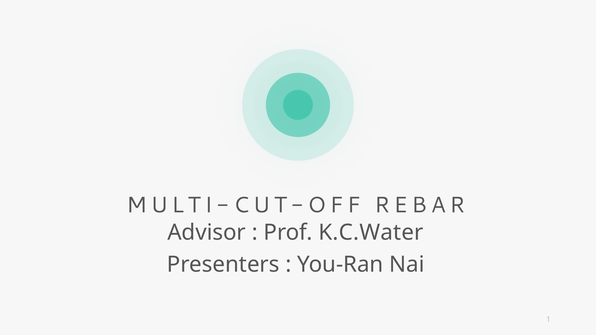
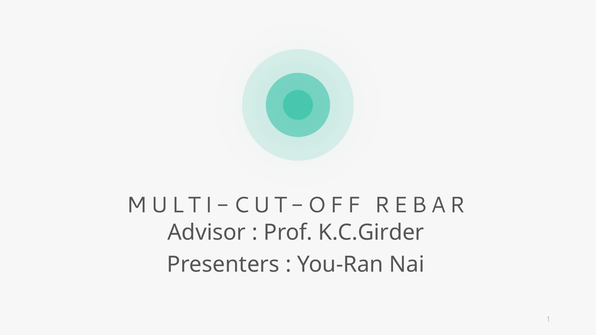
K.C.Water: K.C.Water -> K.C.Girder
